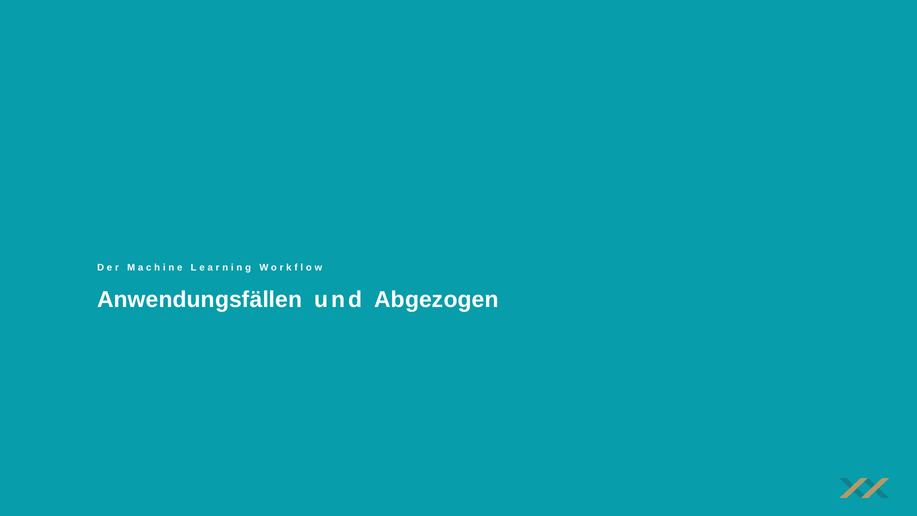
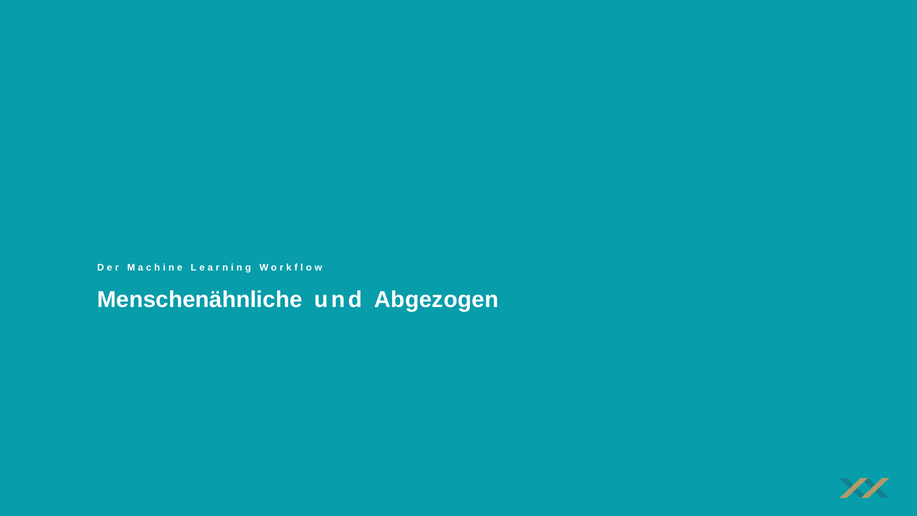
Anwendungsfällen: Anwendungsfällen -> Menschenähnliche
